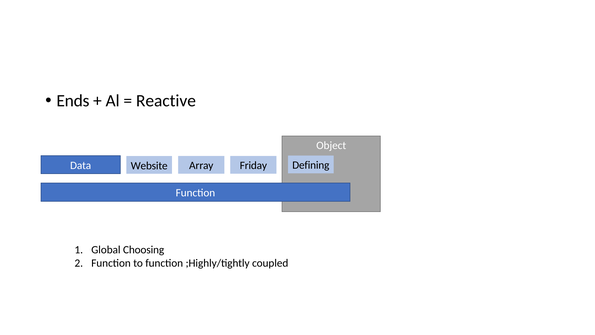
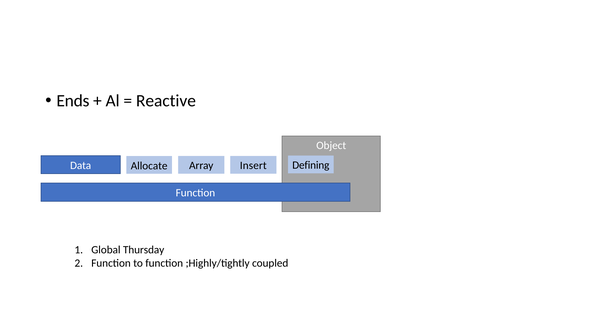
Website: Website -> Allocate
Friday: Friday -> Insert
Choosing: Choosing -> Thursday
